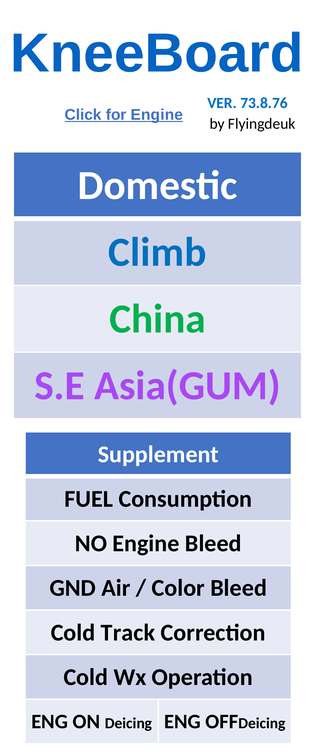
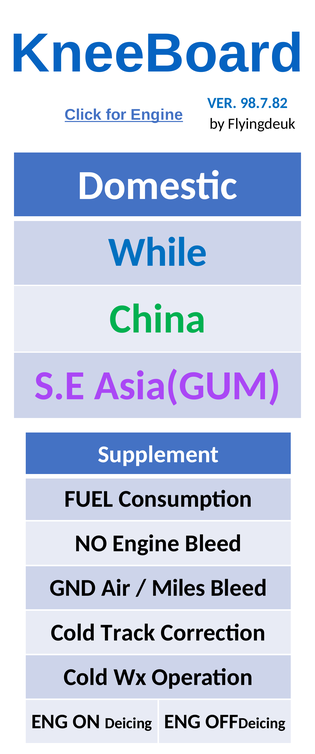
73.8.76: 73.8.76 -> 98.7.82
Climb: Climb -> While
Color: Color -> Miles
